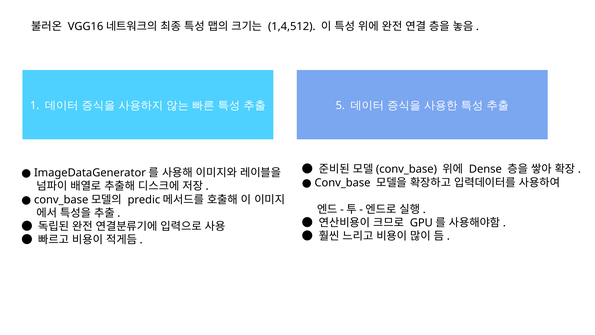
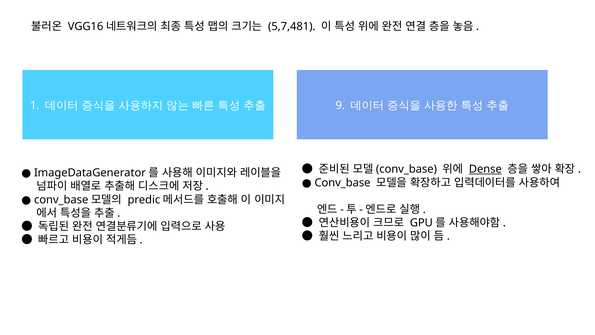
1,4,512: 1,4,512 -> 5,7,481
5: 5 -> 9
Dense underline: none -> present
